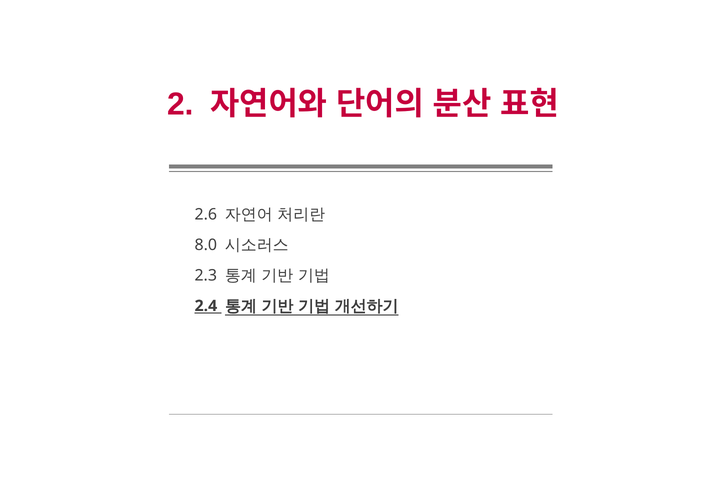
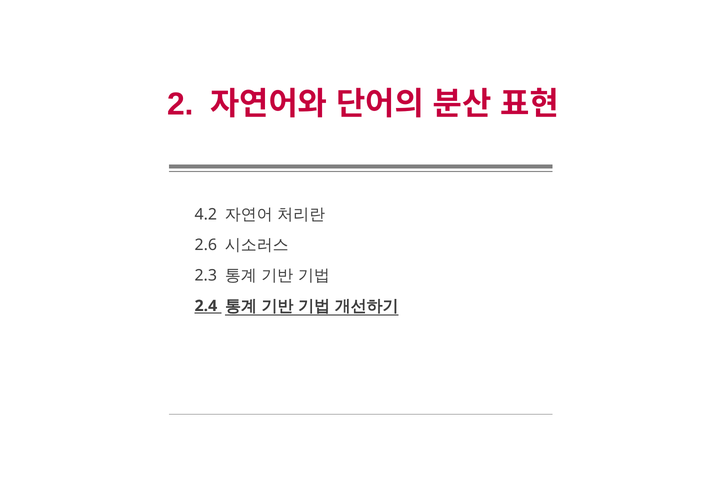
2.6: 2.6 -> 4.2
8.0: 8.0 -> 2.6
